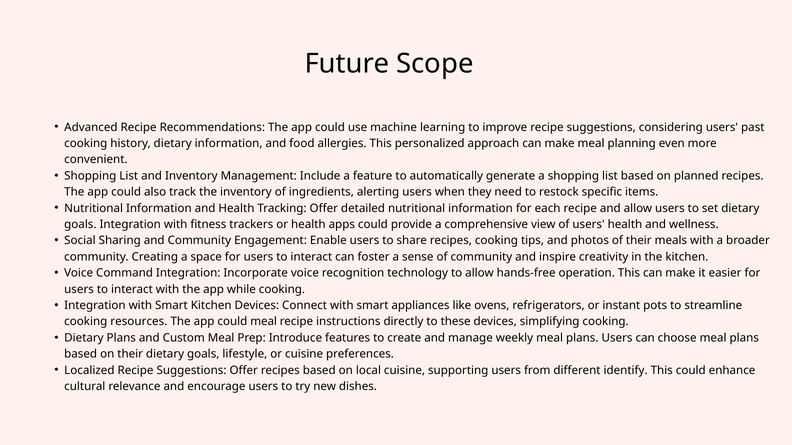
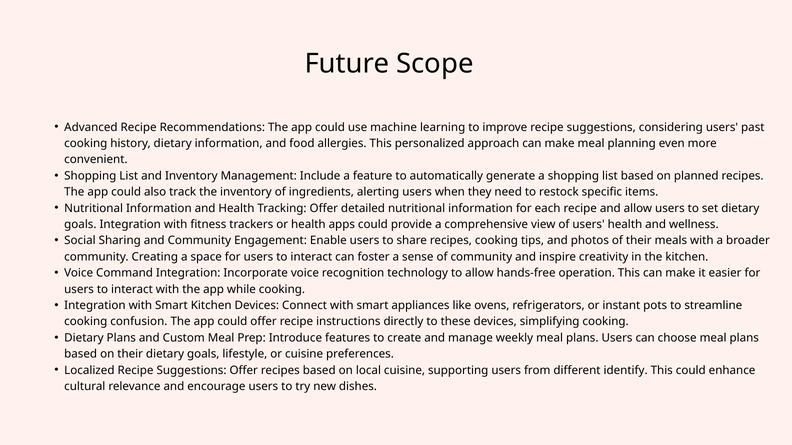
resources: resources -> confusion
could meal: meal -> offer
